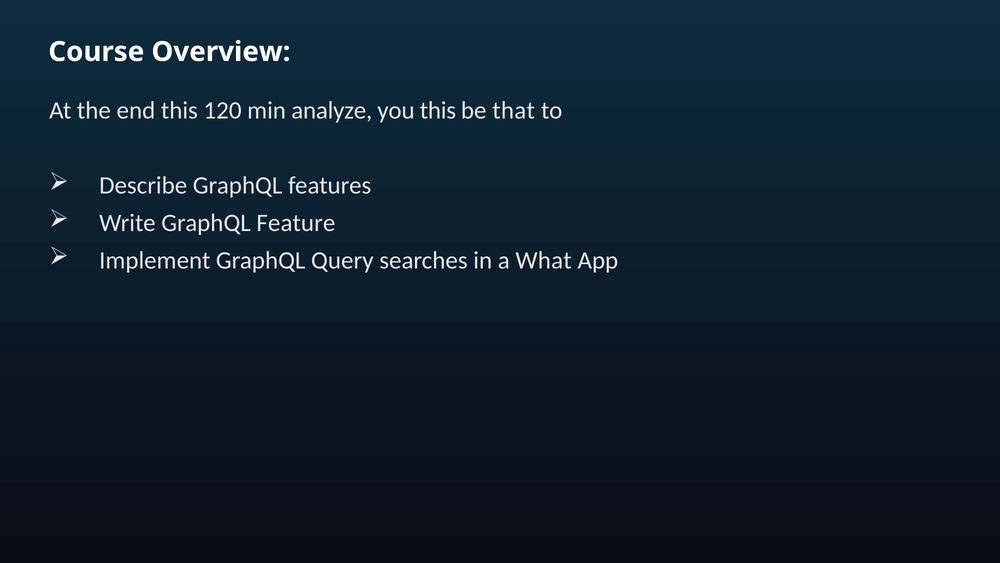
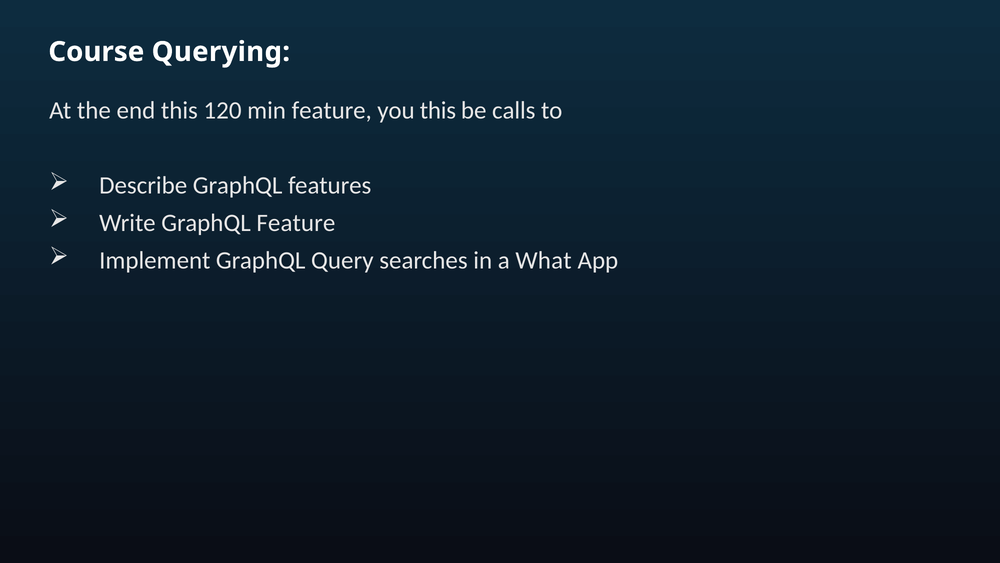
Overview: Overview -> Querying
min analyze: analyze -> feature
that: that -> calls
